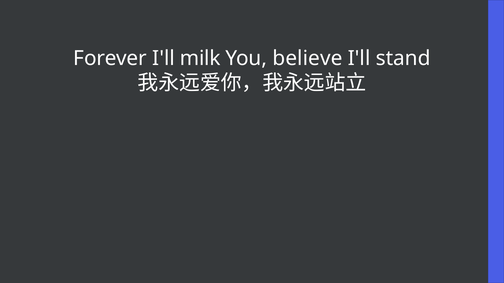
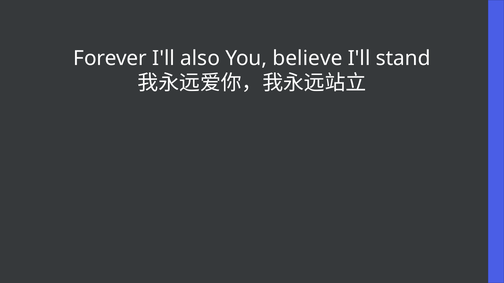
milk: milk -> also
